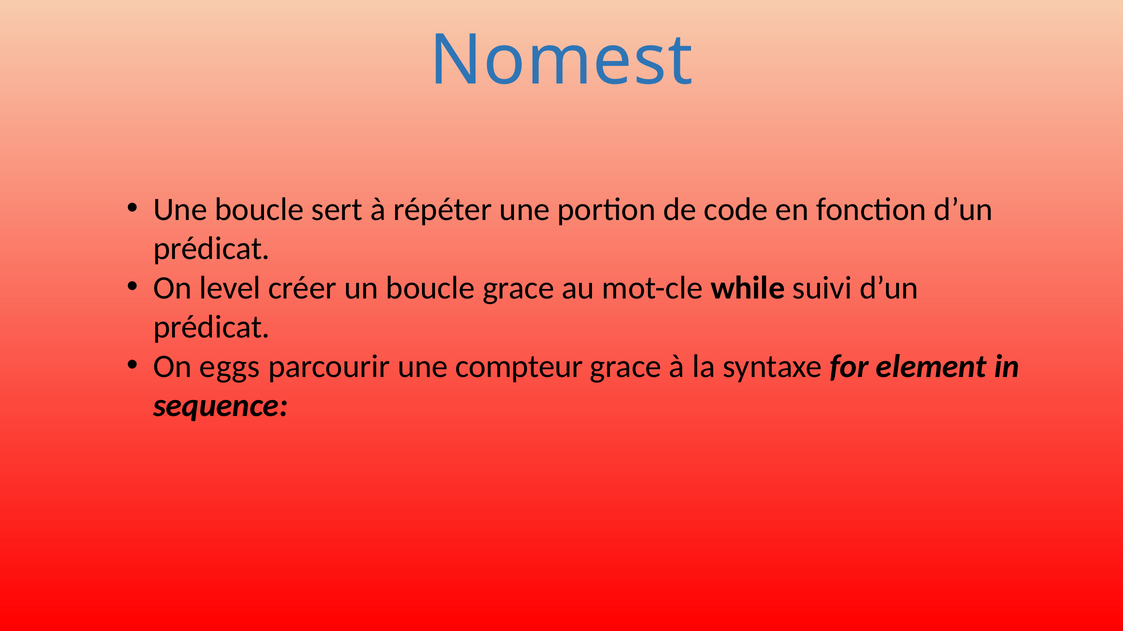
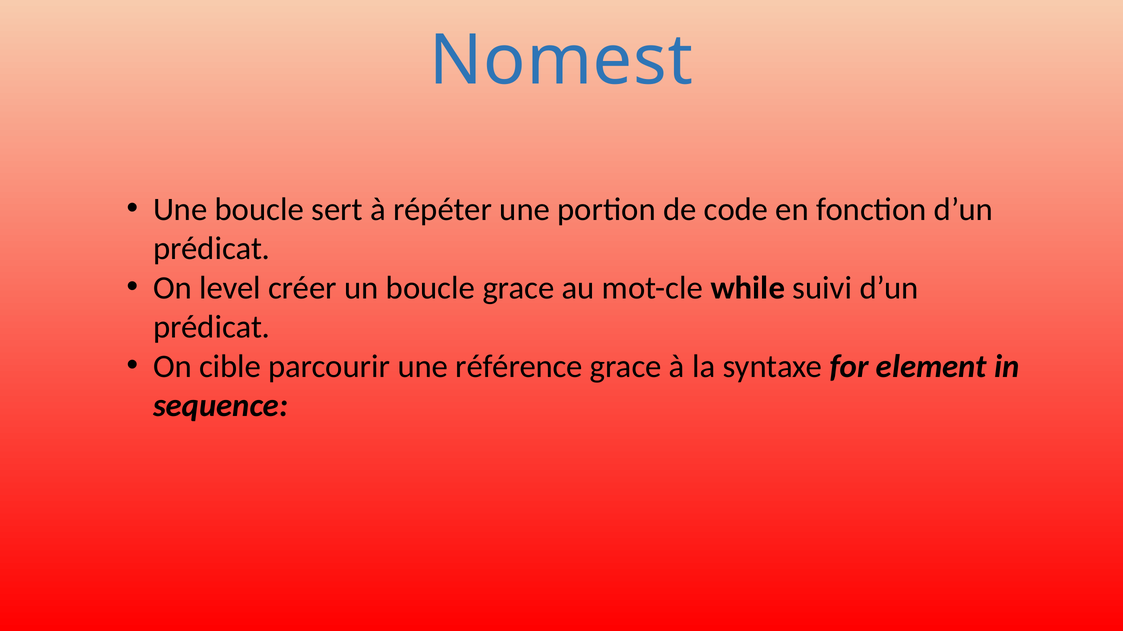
eggs: eggs -> cible
compteur: compteur -> référence
